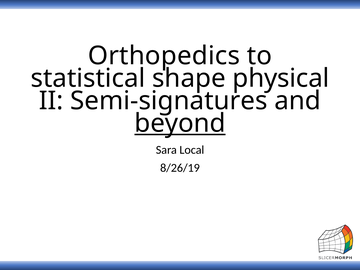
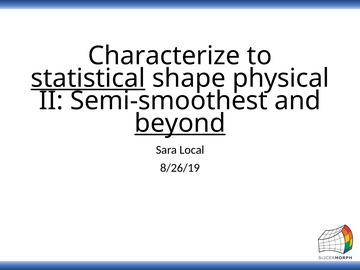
Orthopedics: Orthopedics -> Characterize
statistical underline: none -> present
Semi-signatures: Semi-signatures -> Semi-smoothest
